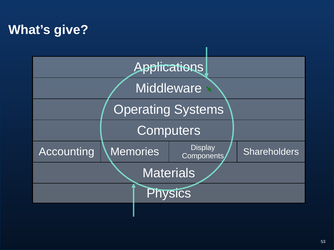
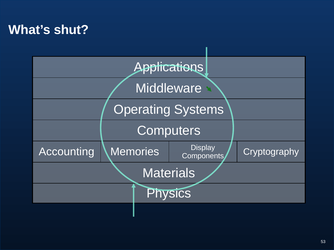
give: give -> shut
Shareholders: Shareholders -> Cryptography
